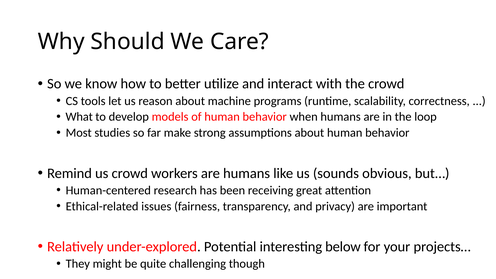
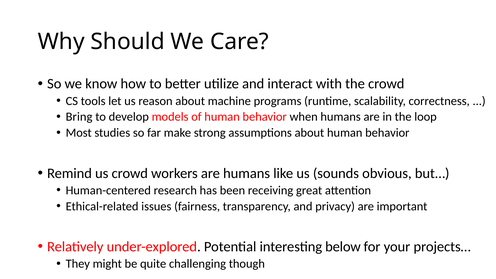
What: What -> Bring
